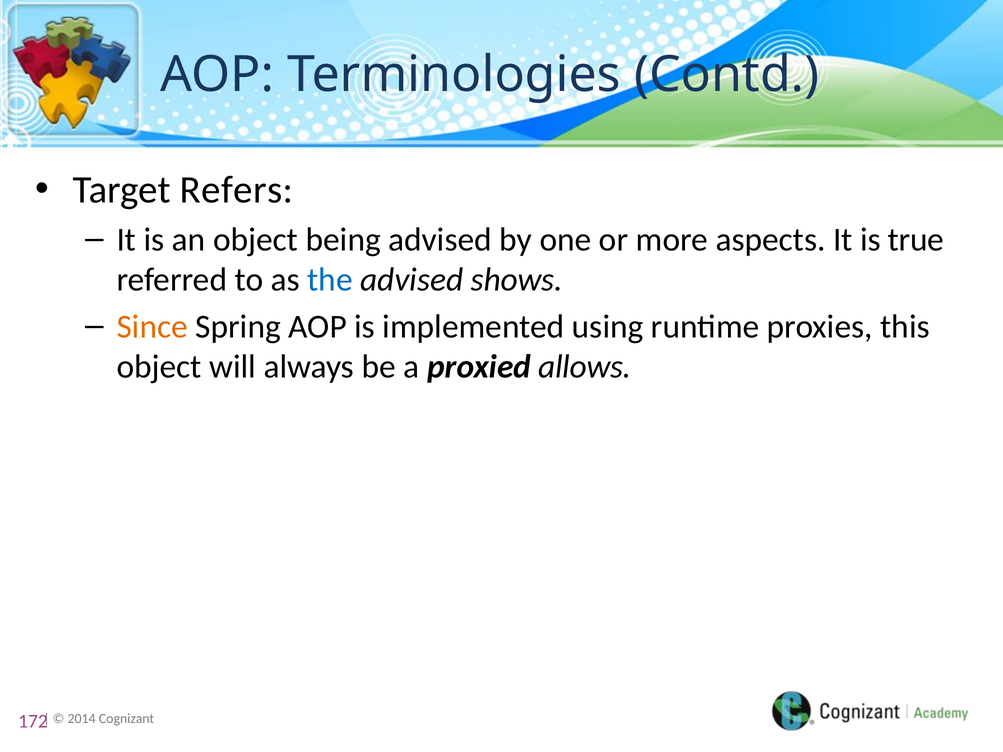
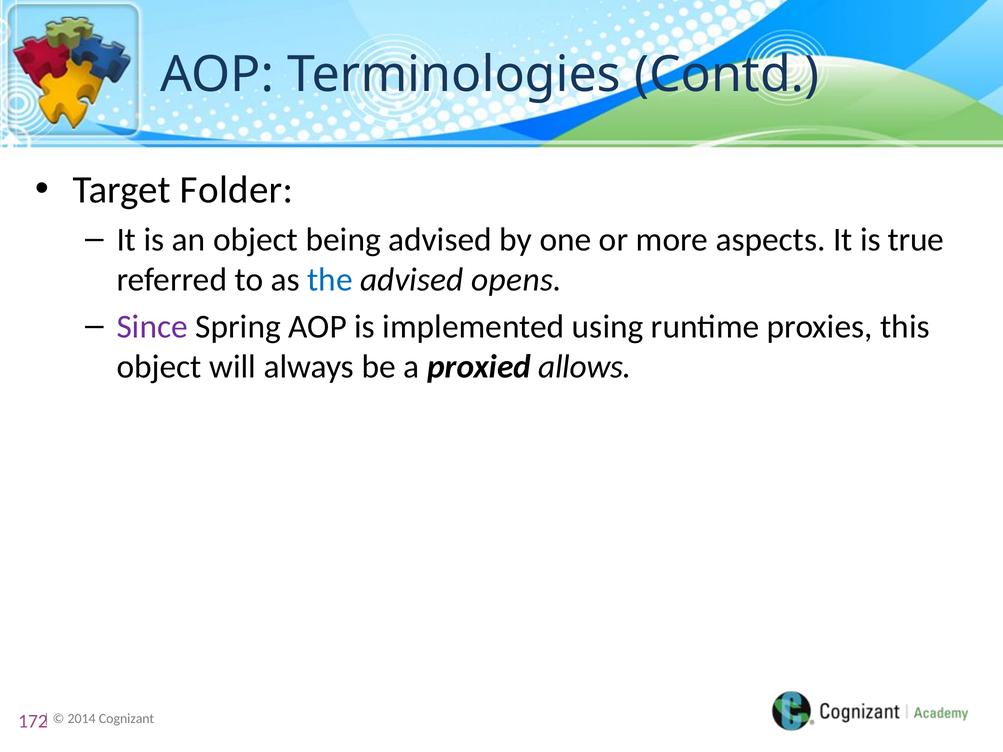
Refers: Refers -> Folder
shows: shows -> opens
Since colour: orange -> purple
